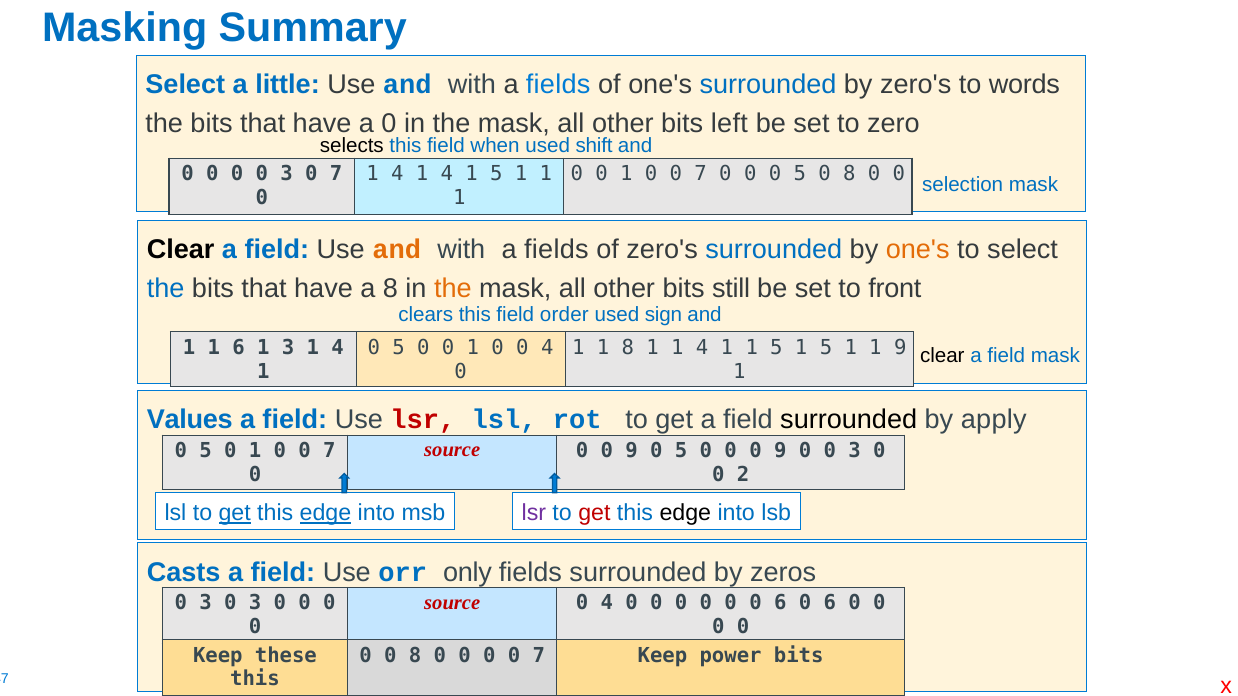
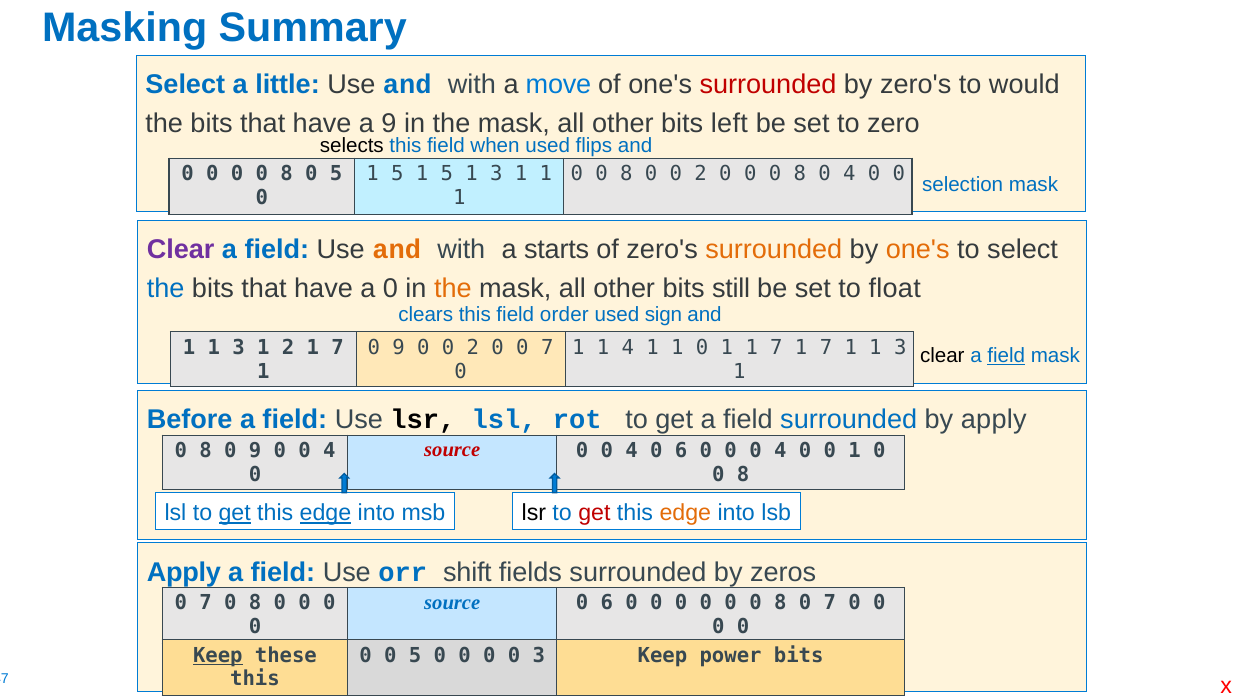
fields at (558, 85): fields -> move
surrounded at (768, 85) colour: blue -> red
words: words -> would
a 0: 0 -> 9
shift: shift -> flips
3 at (287, 174): 3 -> 8
7 at (336, 174): 7 -> 5
4 at (397, 174): 4 -> 5
4 at (447, 174): 4 -> 5
5 at (496, 174): 5 -> 3
1 at (626, 174): 1 -> 8
7 at (701, 174): 7 -> 2
5 at (800, 174): 5 -> 8
8 at (849, 174): 8 -> 4
Clear at (181, 250) colour: black -> purple
fields at (556, 250): fields -> starts
surrounded at (774, 250) colour: blue -> orange
a 8: 8 -> 0
front: front -> float
6 at (238, 348): 6 -> 3
1 3: 3 -> 2
4 at (337, 348): 4 -> 7
5 at (399, 348): 5 -> 9
1 at (473, 348): 1 -> 2
0 0 4: 4 -> 7
1 8: 8 -> 4
4 at (702, 348): 4 -> 0
1 1 5: 5 -> 7
5 at (826, 348): 5 -> 7
9 at (900, 348): 9 -> 3
field at (1006, 356) underline: none -> present
Values: Values -> Before
lsr at (423, 420) colour: red -> black
surrounded at (849, 420) colour: black -> blue
9 at (632, 451): 9 -> 4
5 at (681, 451): 5 -> 6
0 0 0 9: 9 -> 4
3 at (854, 451): 3 -> 1
5 at (205, 451): 5 -> 8
1 at (255, 451): 1 -> 9
7 at (329, 451): 7 -> 4
2 at (743, 475): 2 -> 8
lsr at (534, 513) colour: purple -> black
edge at (685, 513) colour: black -> orange
Casts at (184, 573): Casts -> Apply
only: only -> shift
source at (452, 603) colour: red -> blue
4 at (607, 603): 4 -> 6
6 at (780, 603): 6 -> 8
6 at (830, 603): 6 -> 7
3 at (205, 603): 3 -> 7
3 at (255, 603): 3 -> 8
Keep at (218, 656) underline: none -> present
0 0 8: 8 -> 5
0 0 0 7: 7 -> 3
